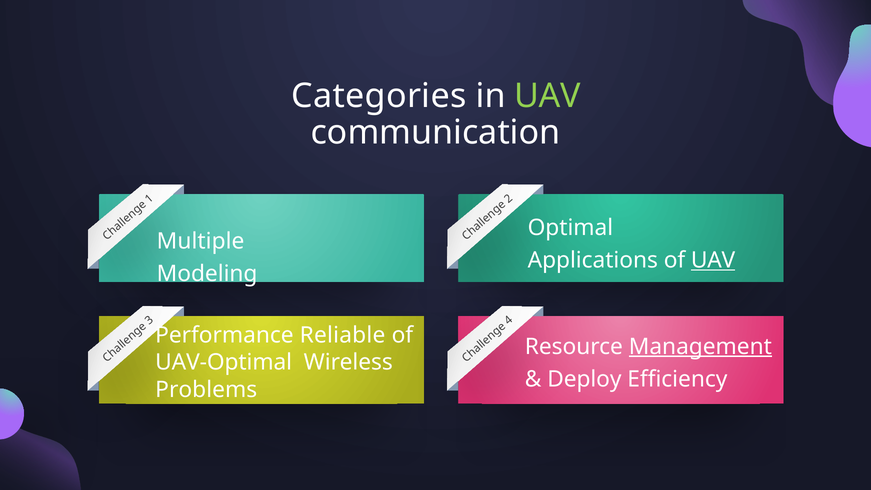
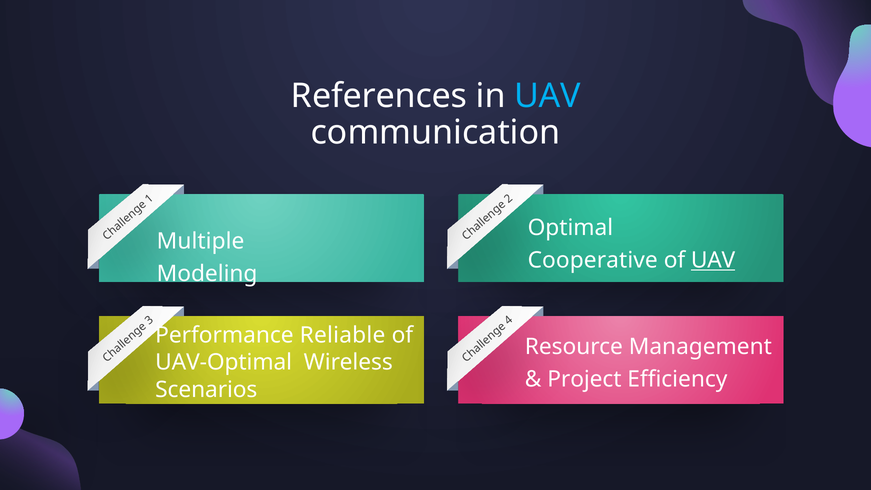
Categories: Categories -> References
UAV at (547, 96) colour: light green -> light blue
Applications: Applications -> Cooperative
Management underline: present -> none
Deploy: Deploy -> Project
Problems: Problems -> Scenarios
